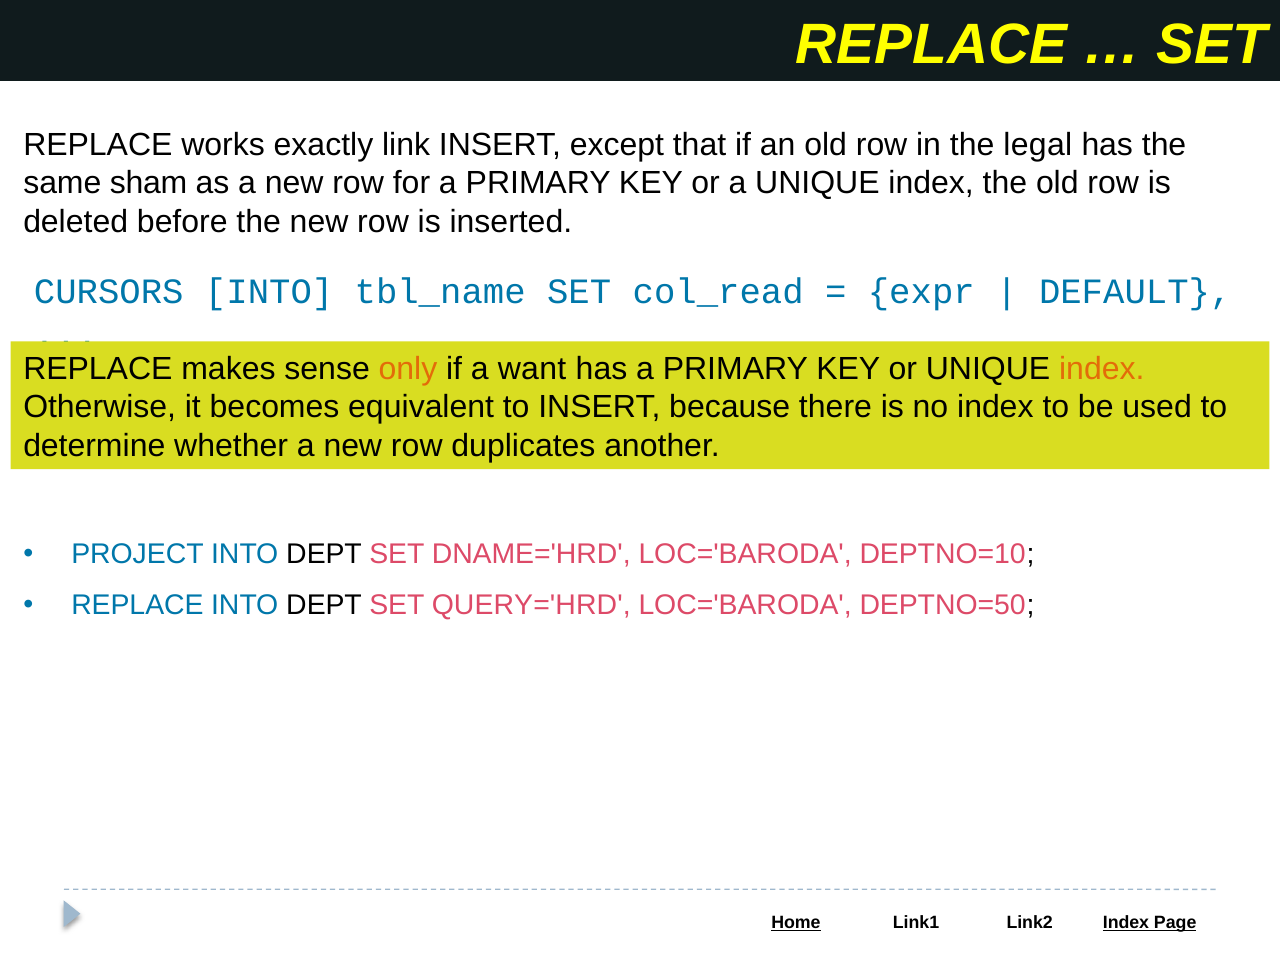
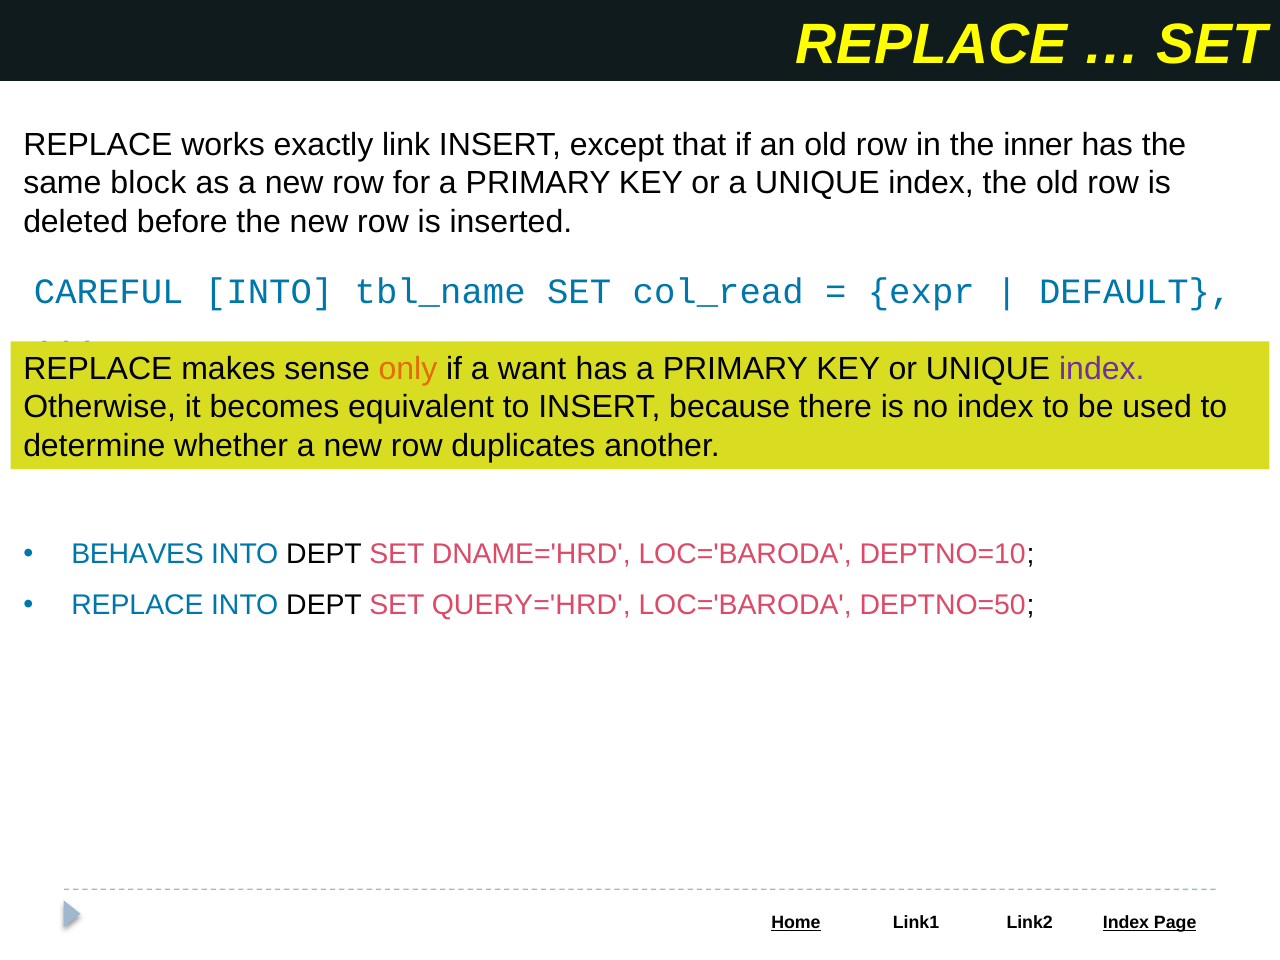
legal: legal -> inner
sham: sham -> block
CURSORS: CURSORS -> CAREFUL
index at (1102, 369) colour: orange -> purple
PROJECT: PROJECT -> BEHAVES
